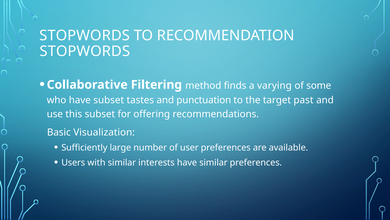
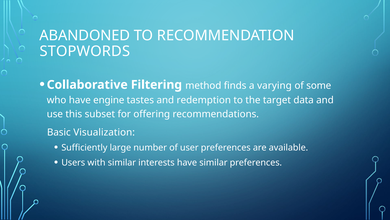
STOPWORDS at (85, 35): STOPWORDS -> ABANDONED
have subset: subset -> engine
punctuation: punctuation -> redemption
past: past -> data
